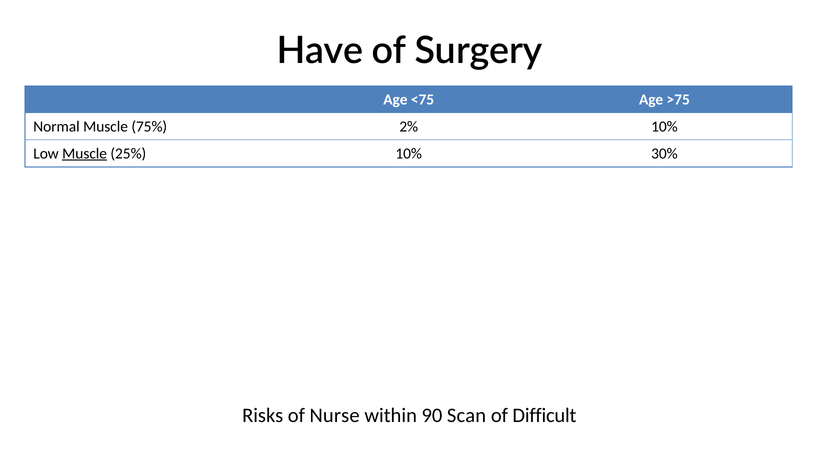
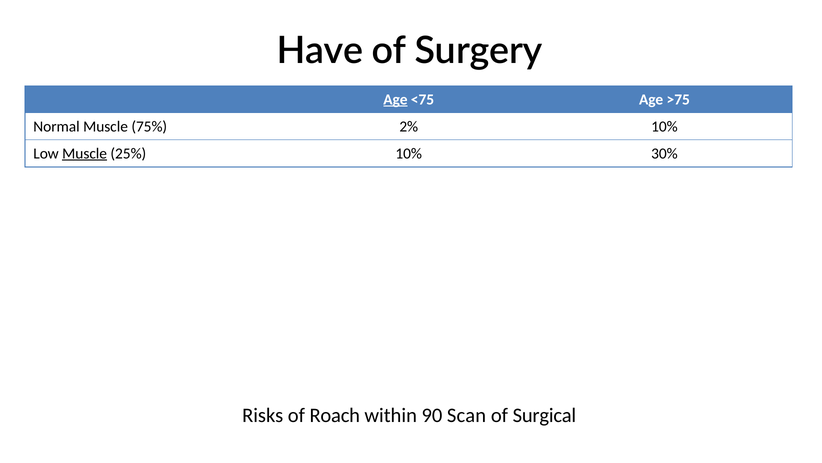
Age at (395, 99) underline: none -> present
Nurse: Nurse -> Roach
Difficult: Difficult -> Surgical
